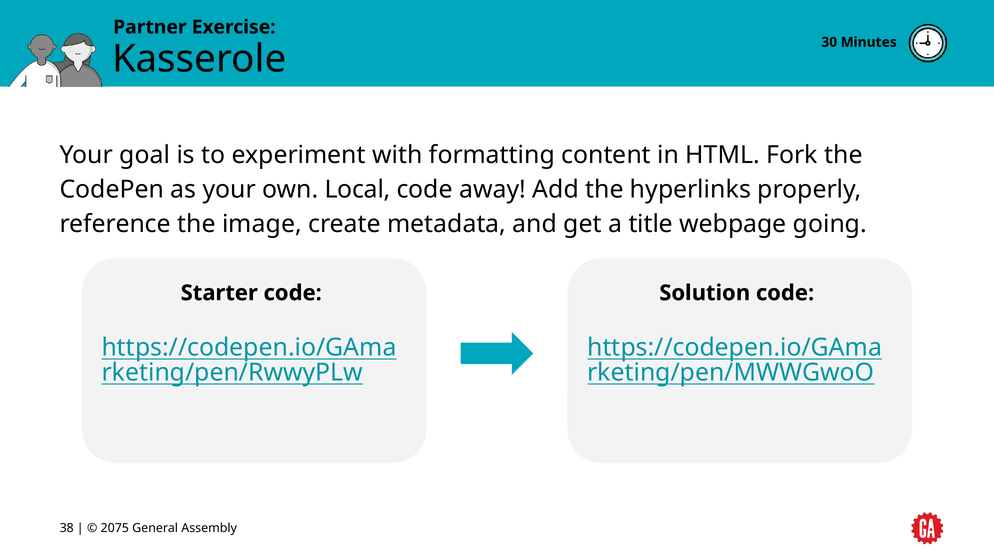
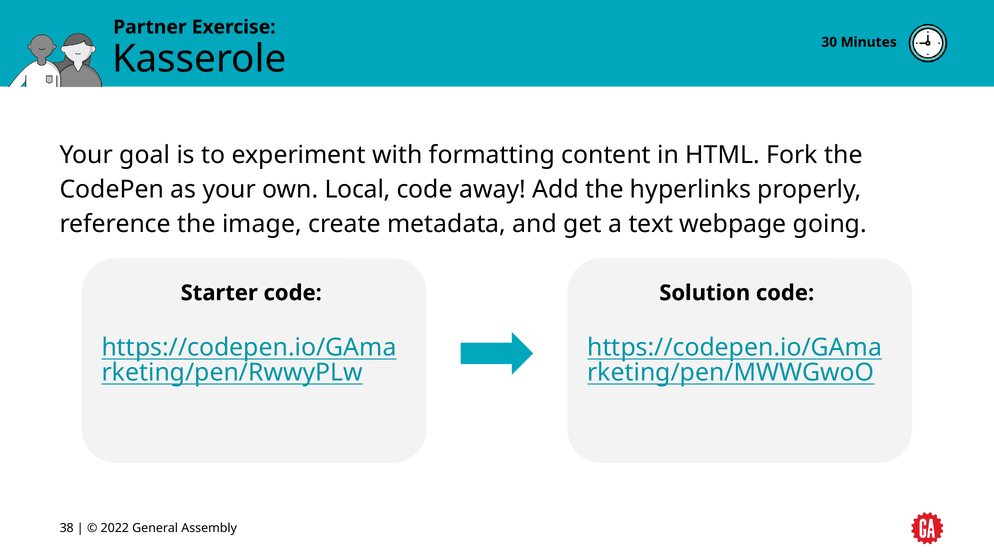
title: title -> text
2075: 2075 -> 2022
